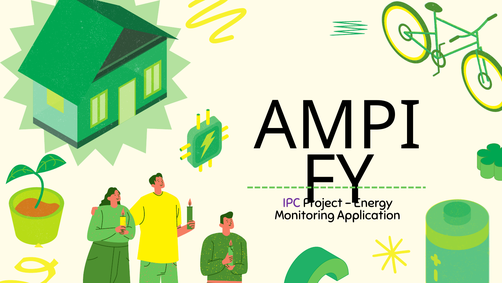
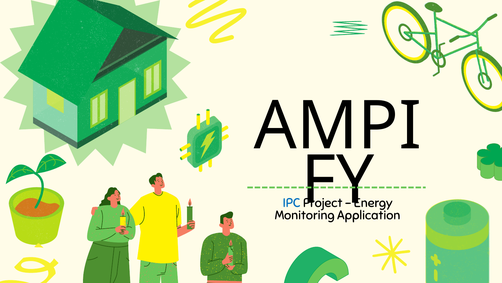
IPC colour: purple -> blue
